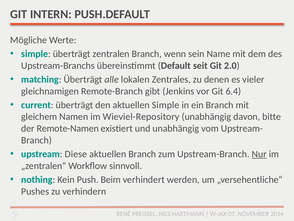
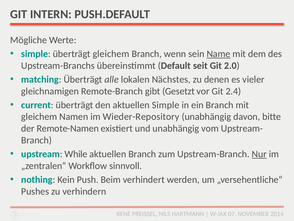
überträgt zentralen: zentralen -> gleichem
Name underline: none -> present
Zentrales: Zentrales -> Nächstes
Jenkins: Jenkins -> Gesetzt
6.4: 6.4 -> 2.4
Wieviel-Repository: Wieviel-Repository -> Wieder-Repository
Diese: Diese -> While
